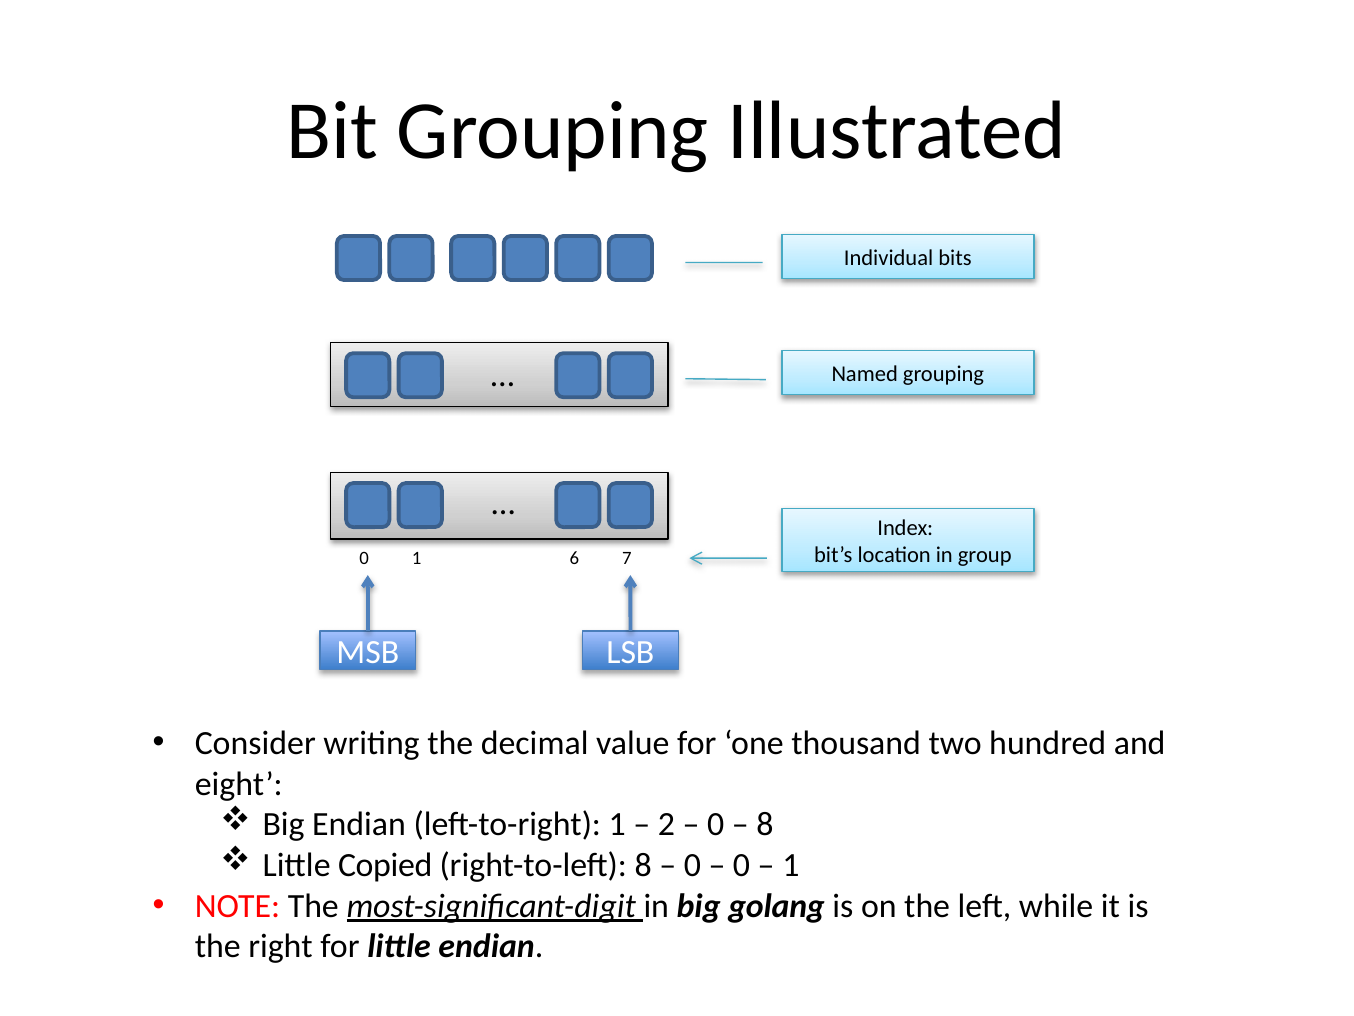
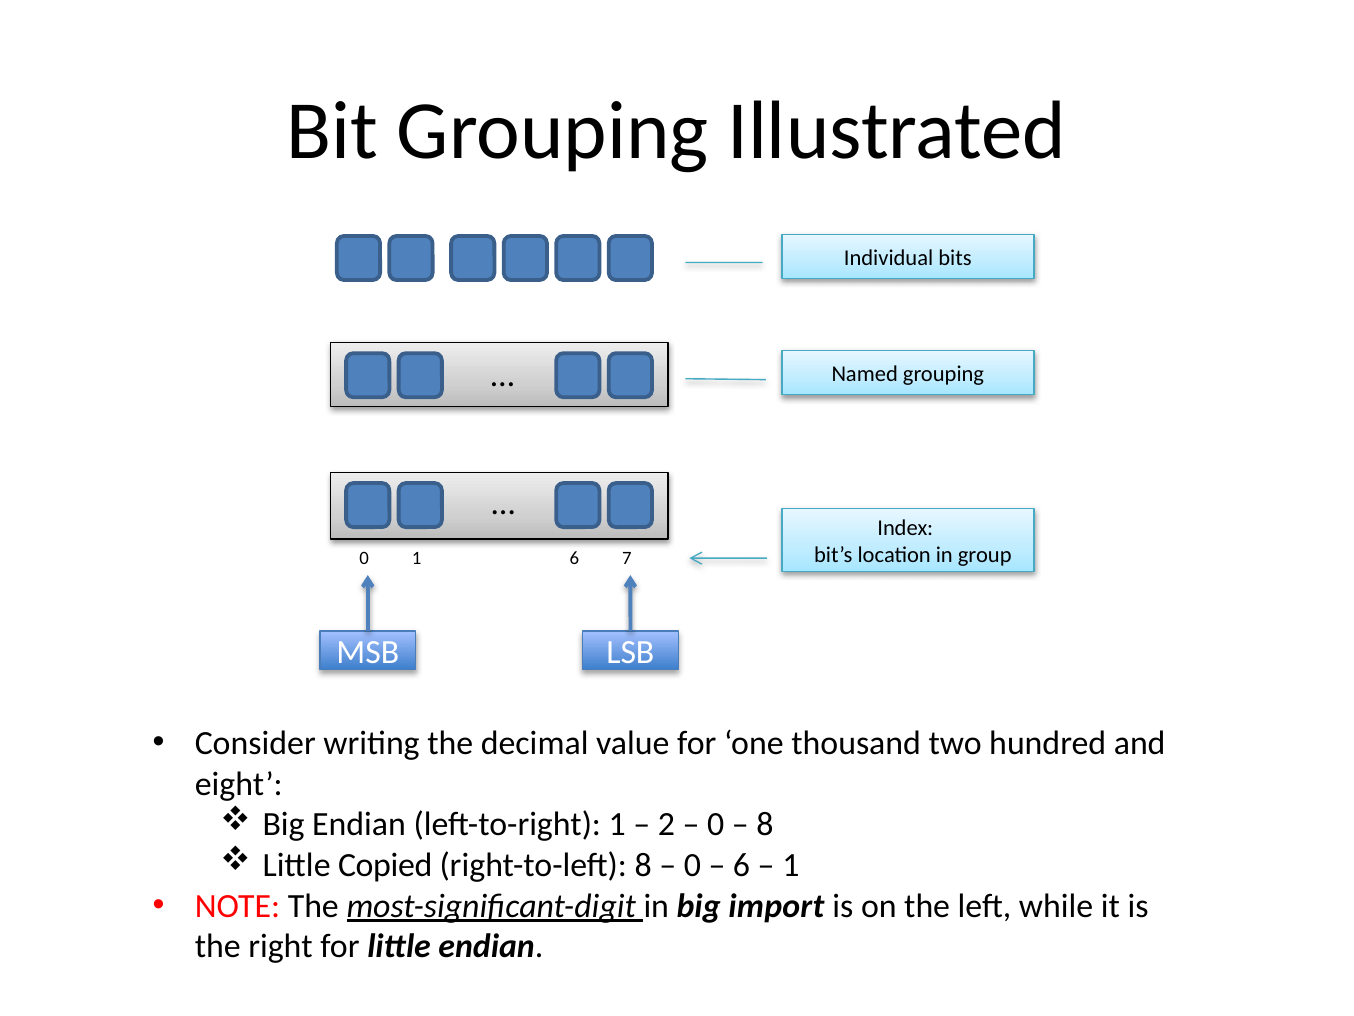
0 at (742, 865): 0 -> 6
golang: golang -> import
